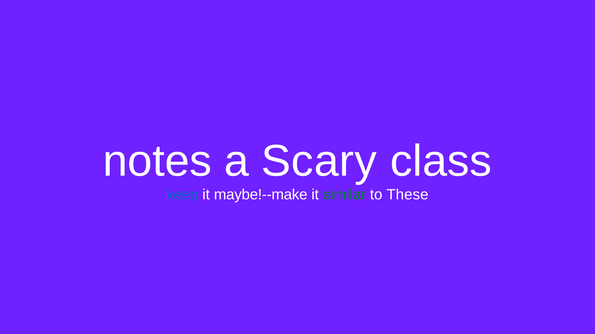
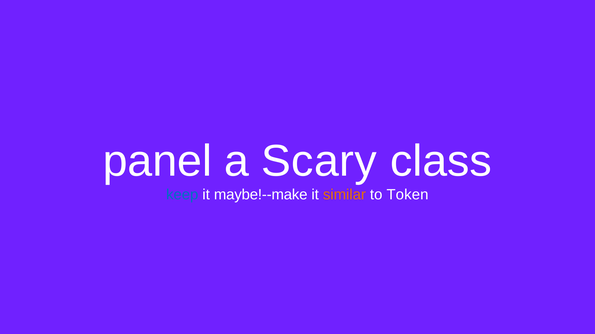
notes: notes -> panel
similar colour: green -> orange
These: These -> Token
